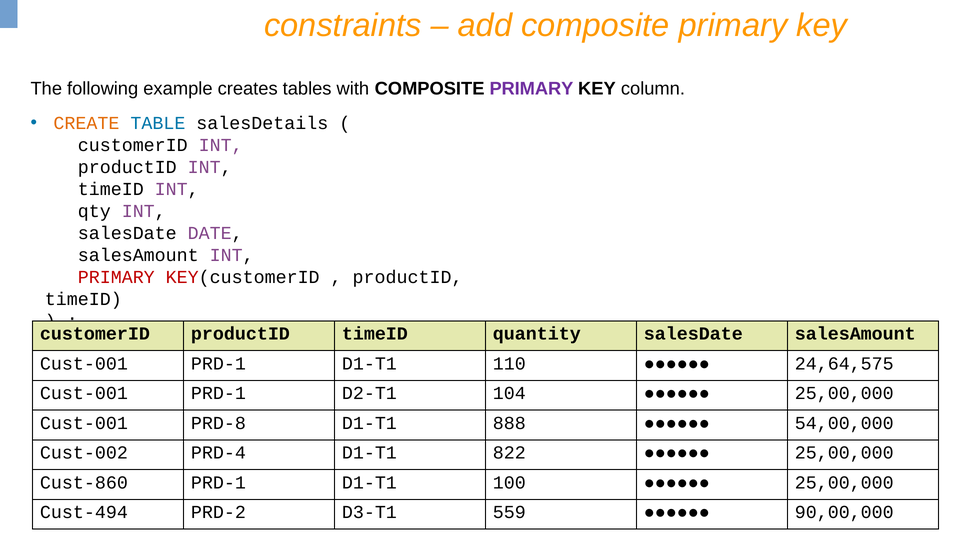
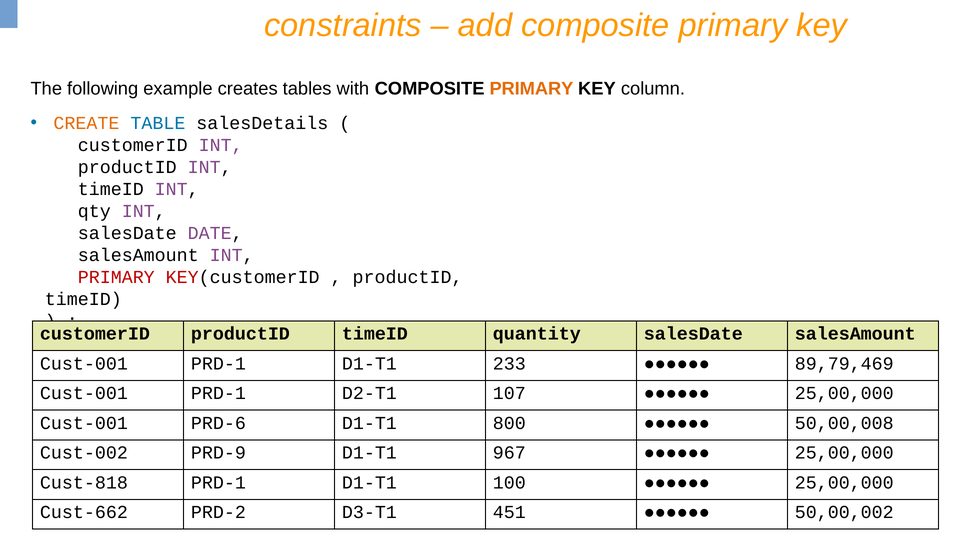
PRIMARY at (531, 89) colour: purple -> orange
110: 110 -> 233
24,64,575: 24,64,575 -> 89,79,469
104: 104 -> 107
PRD-8: PRD-8 -> PRD-6
888: 888 -> 800
54,00,000: 54,00,000 -> 50,00,008
PRD-4: PRD-4 -> PRD-9
822: 822 -> 967
Cust-860: Cust-860 -> Cust-818
Cust-494: Cust-494 -> Cust-662
559: 559 -> 451
90,00,000: 90,00,000 -> 50,00,002
